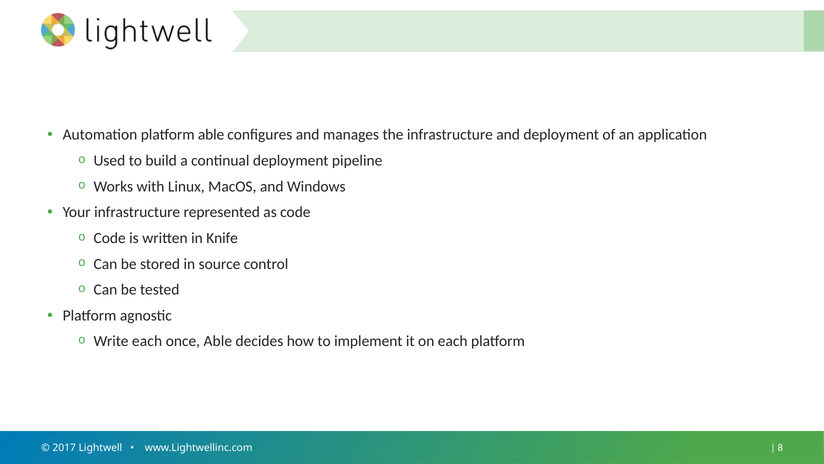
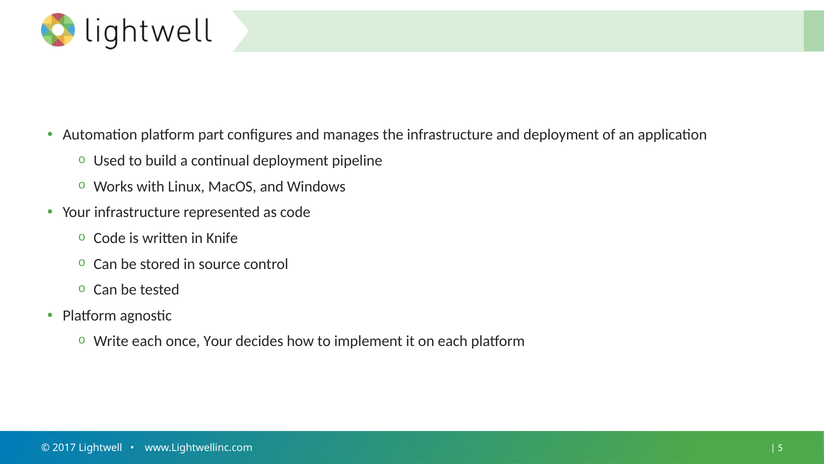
platform able: able -> part
once Able: Able -> Your
8: 8 -> 5
